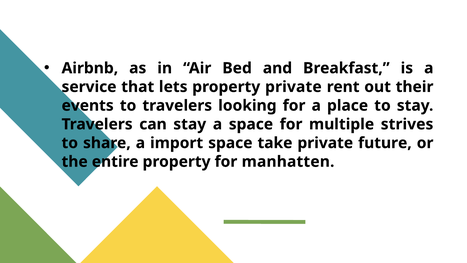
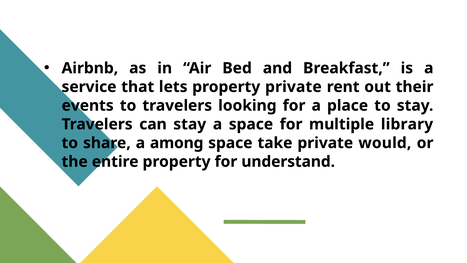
strives: strives -> library
import: import -> among
future: future -> would
manhatten: manhatten -> understand
